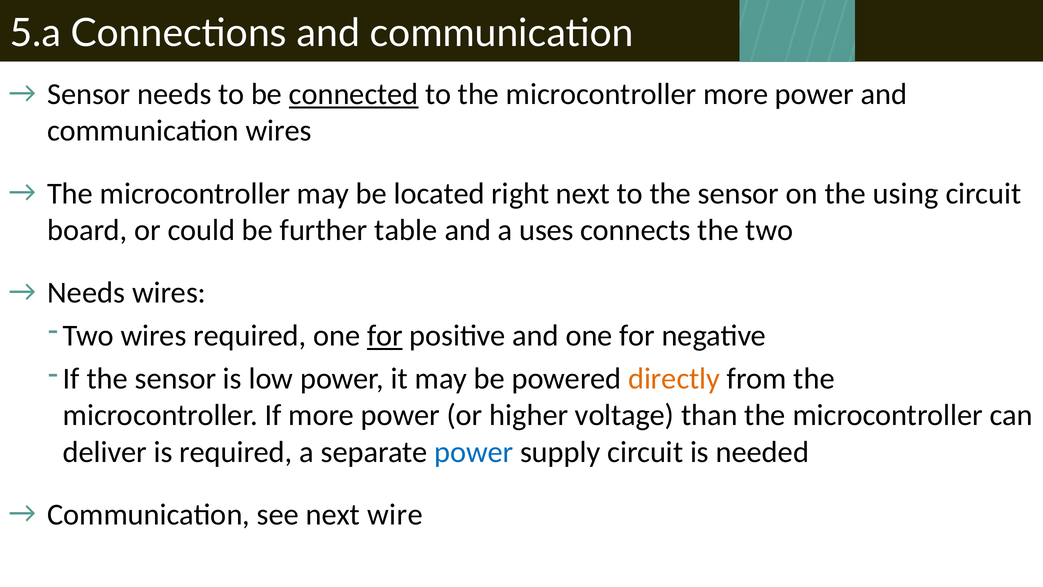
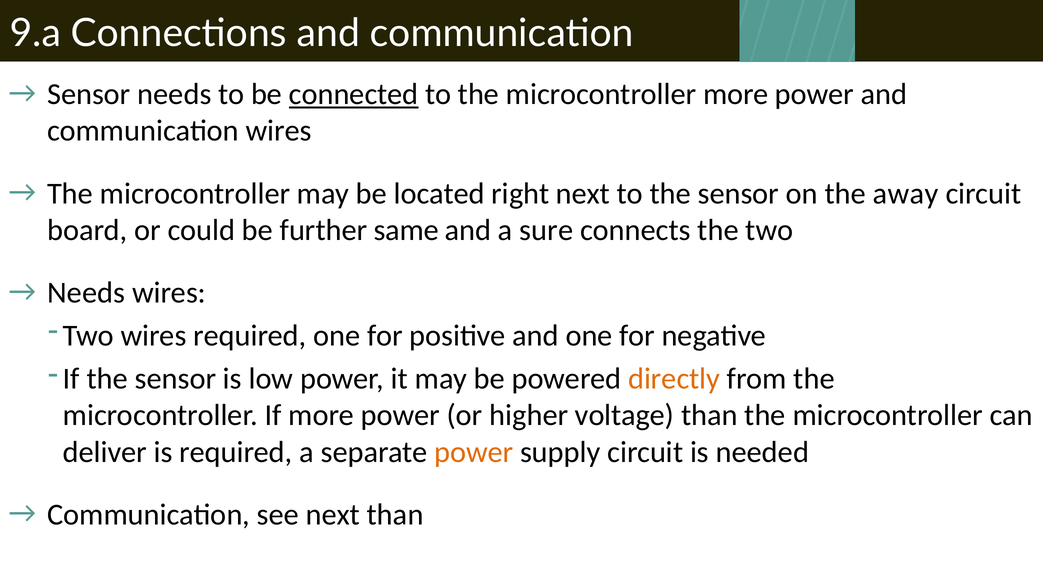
5.a: 5.a -> 9.a
using: using -> away
table: table -> same
uses: uses -> sure
for at (385, 336) underline: present -> none
power at (474, 452) colour: blue -> orange
next wire: wire -> than
